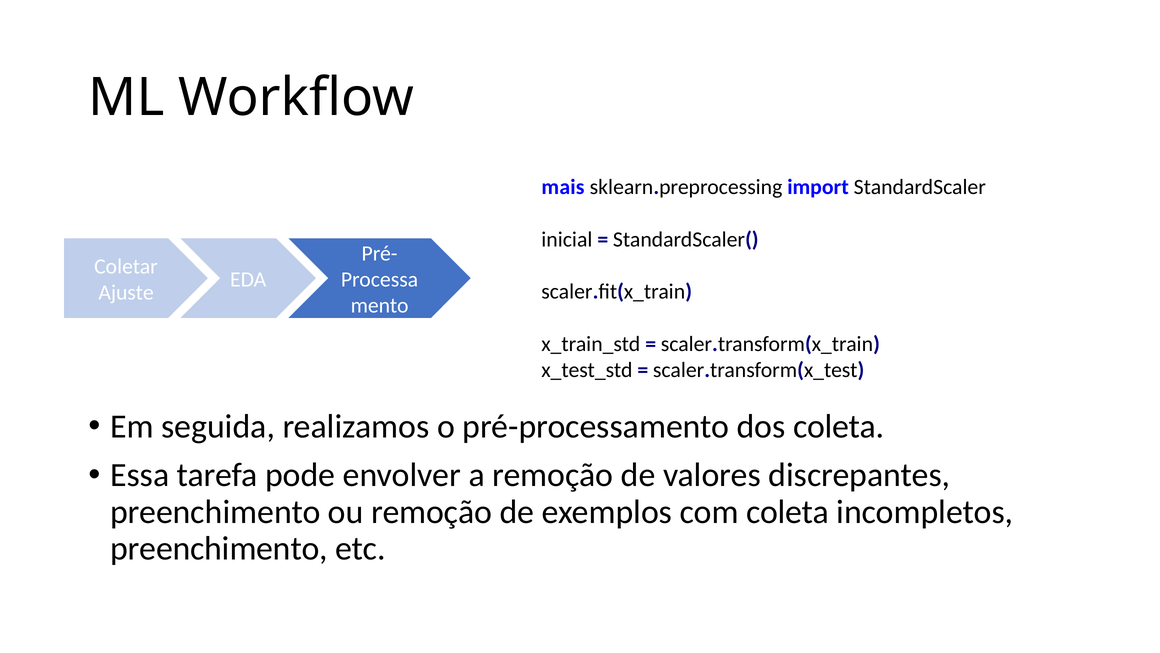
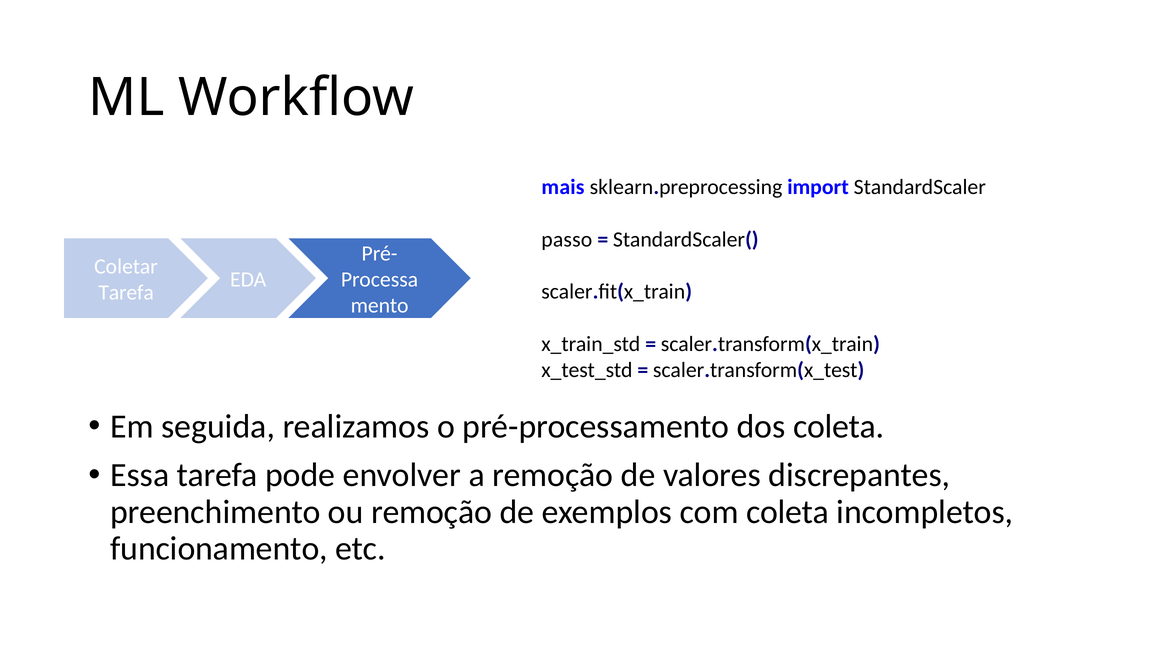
inicial: inicial -> passo
Ajuste at (126, 292): Ajuste -> Tarefa
preenchimento at (219, 548): preenchimento -> funcionamento
